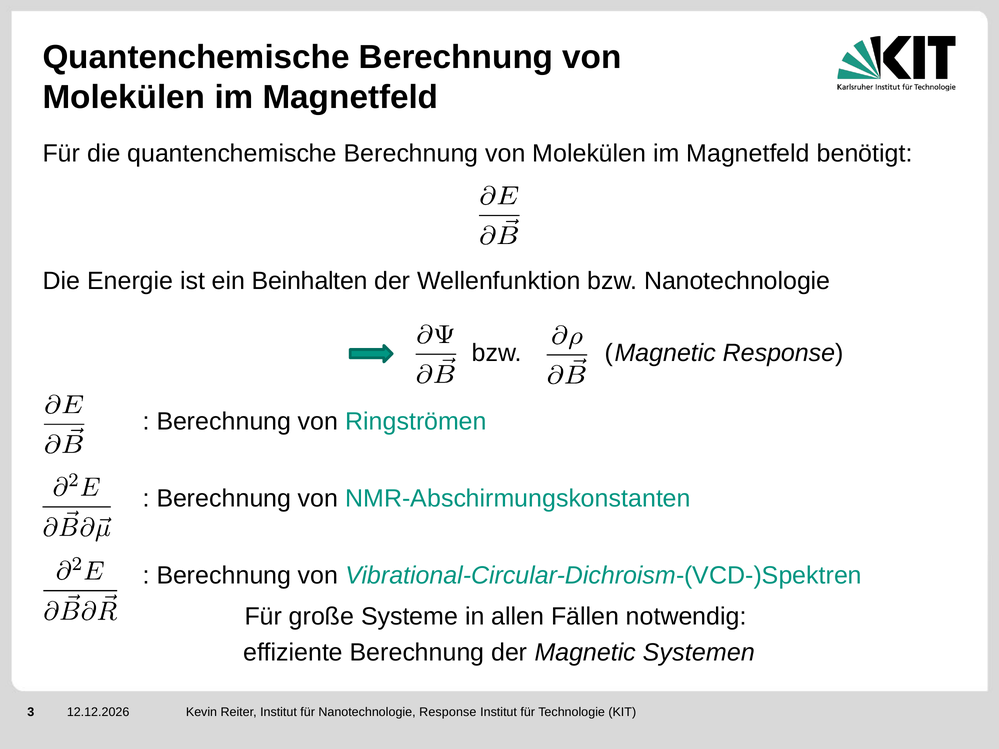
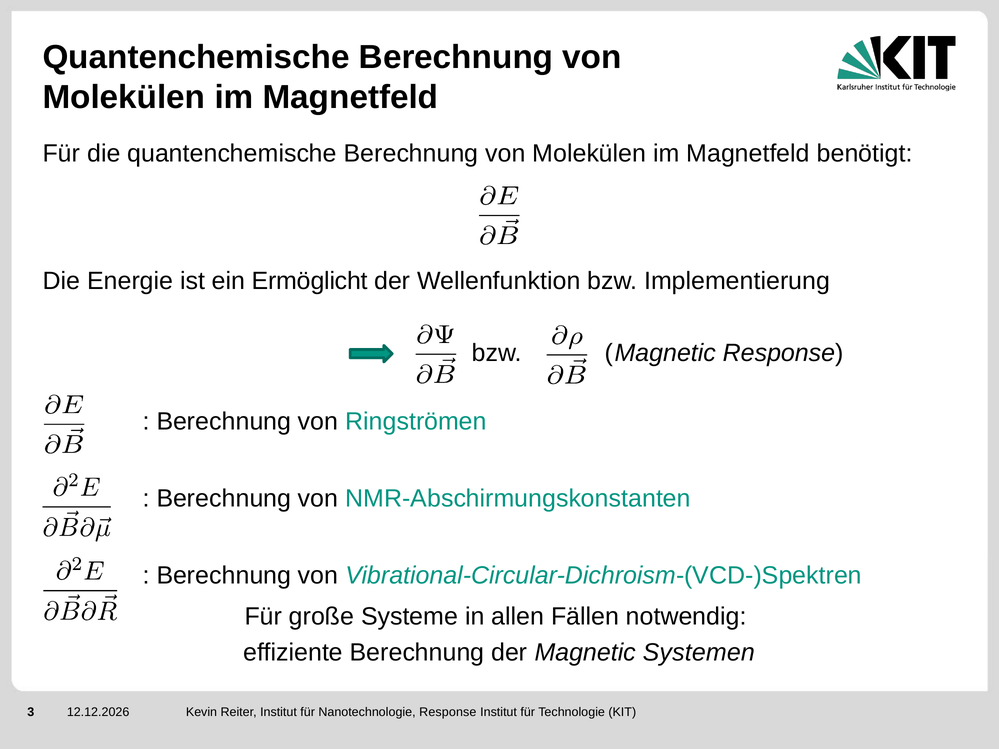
Beinhalten: Beinhalten -> Ermöglicht
bzw Nanotechnologie: Nanotechnologie -> Implementierung
